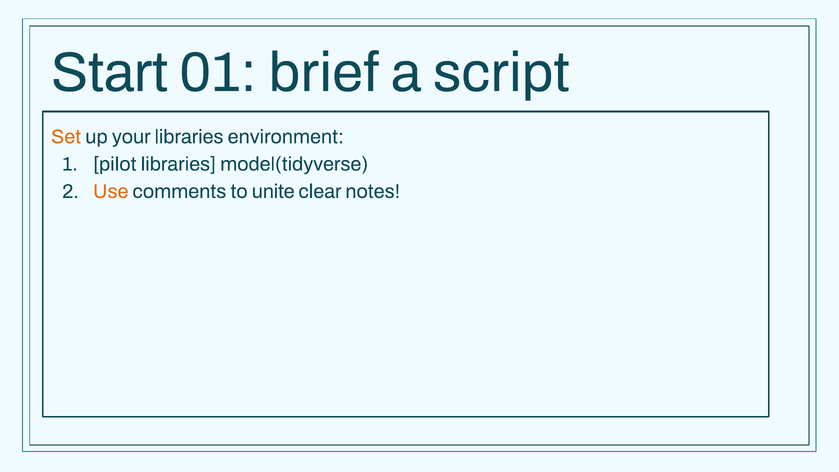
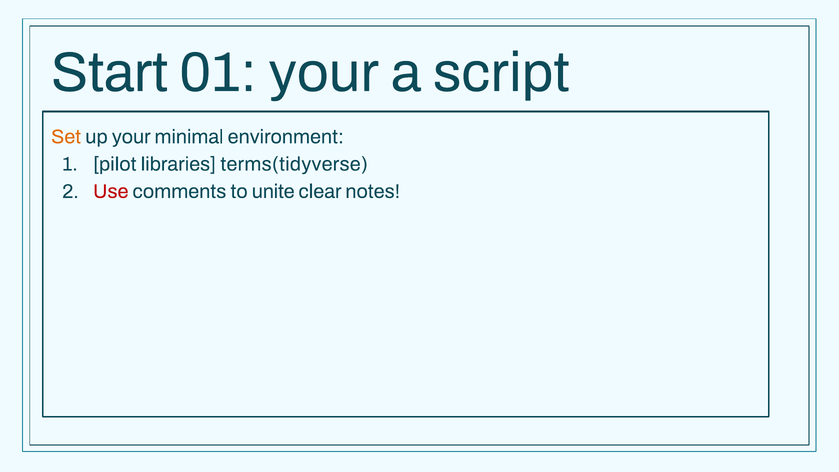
01 brief: brief -> your
your libraries: libraries -> minimal
model(tidyverse: model(tidyverse -> terms(tidyverse
Use colour: orange -> red
